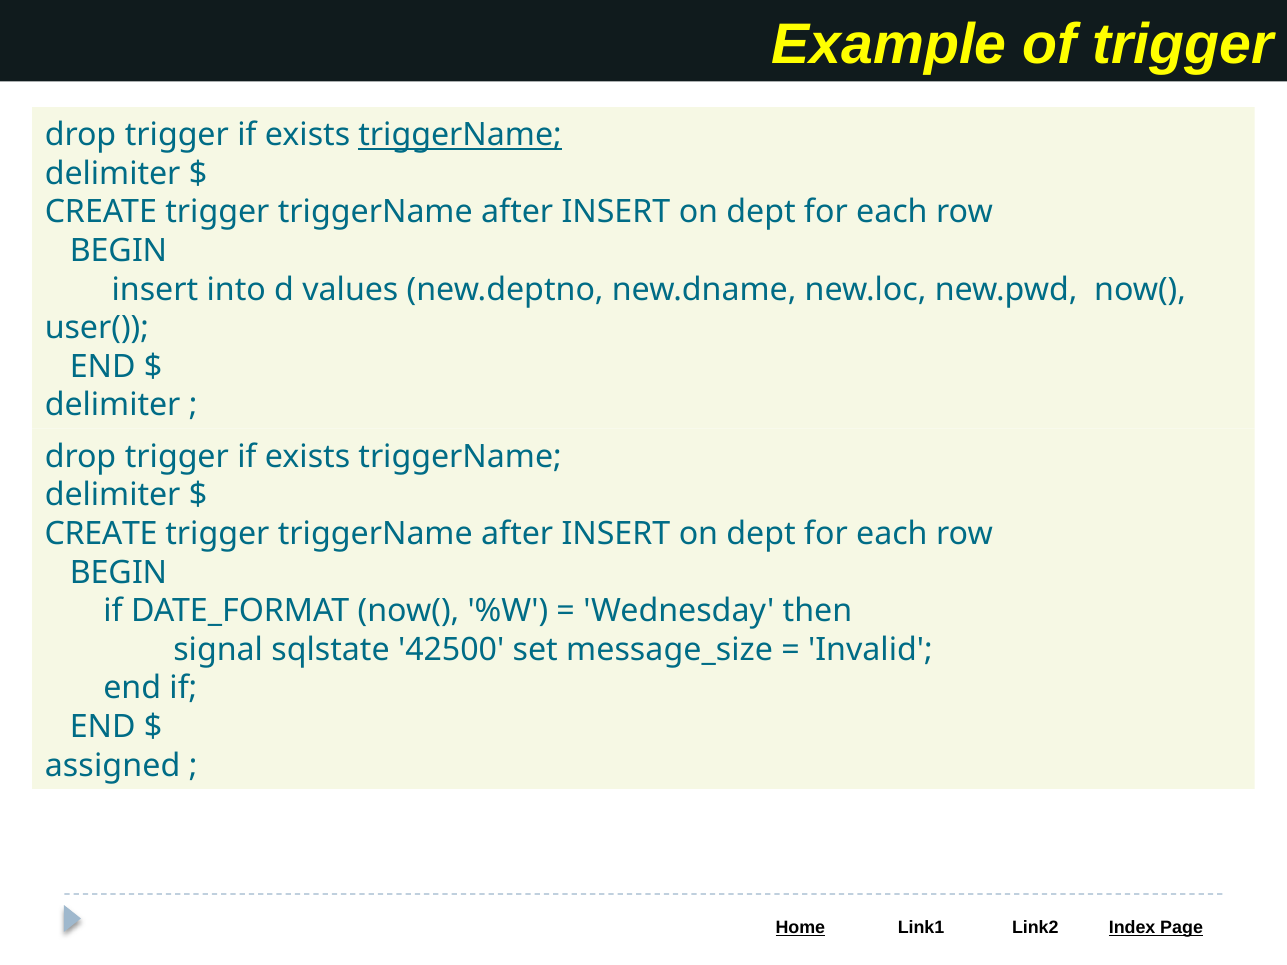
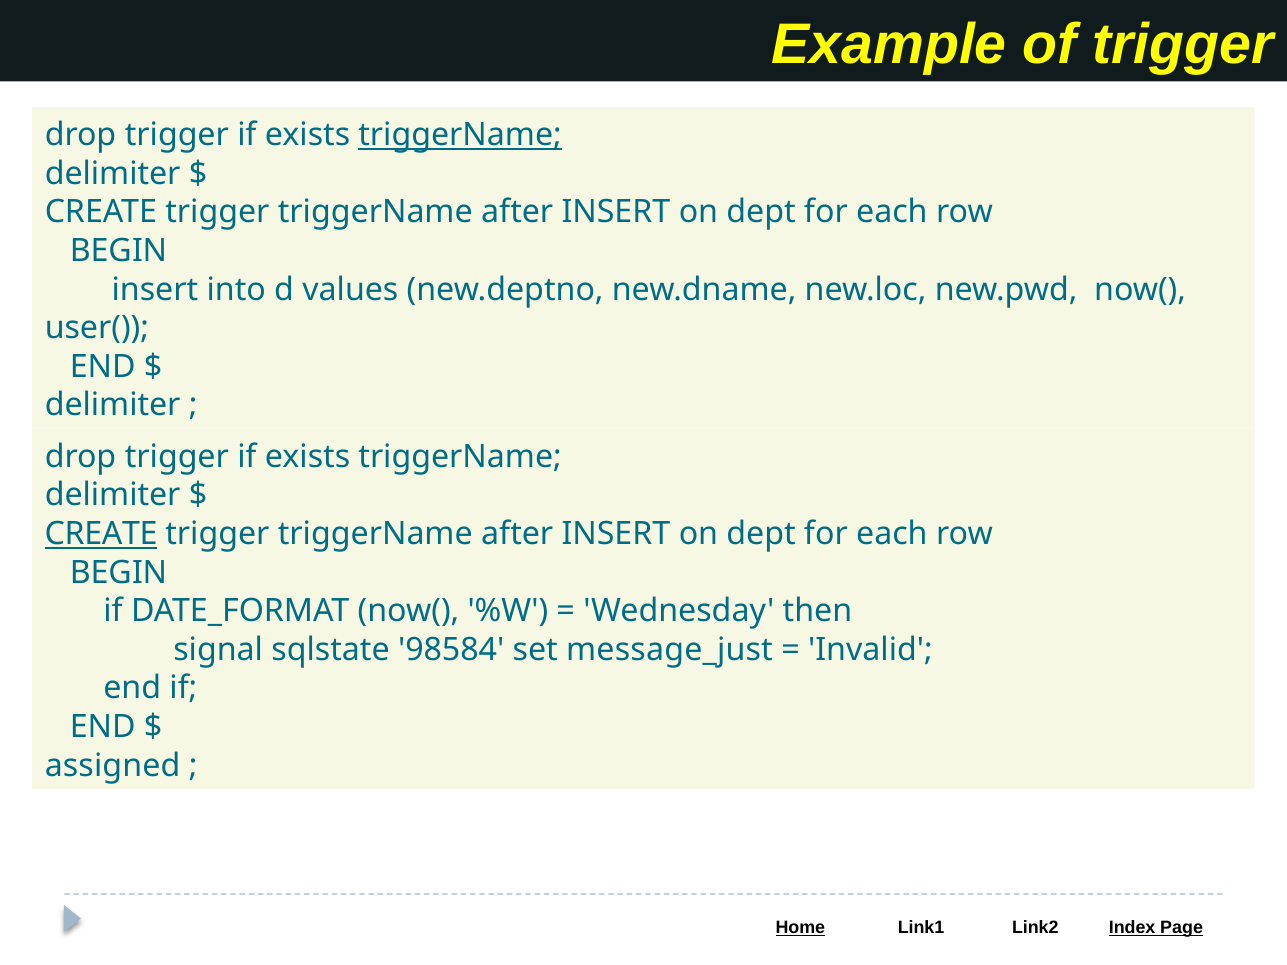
CREATE at (101, 534) underline: none -> present
42500: 42500 -> 98584
message_size: message_size -> message_just
